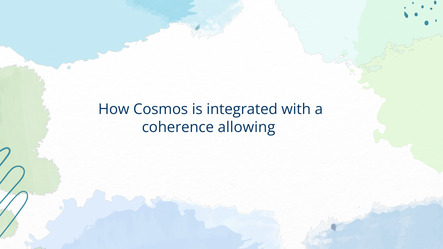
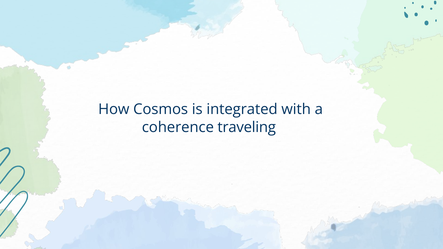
allowing: allowing -> traveling
